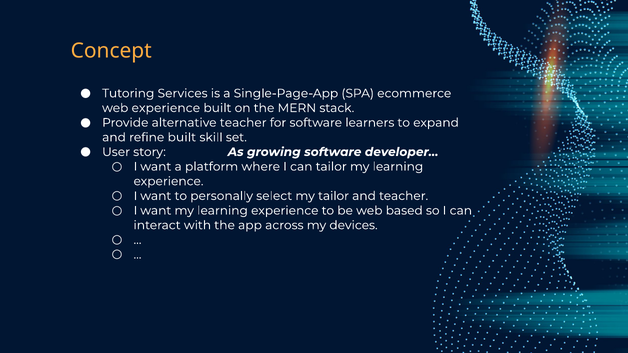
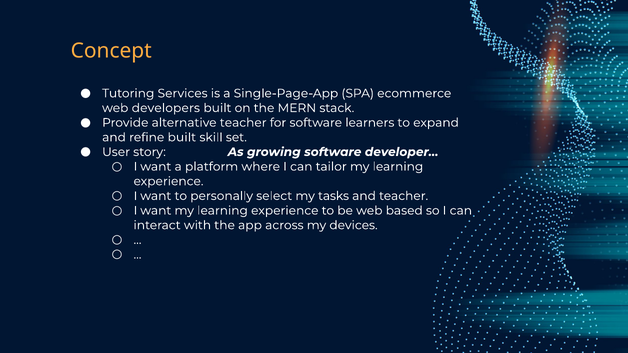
web experience: experience -> developers
my tailor: tailor -> tasks
